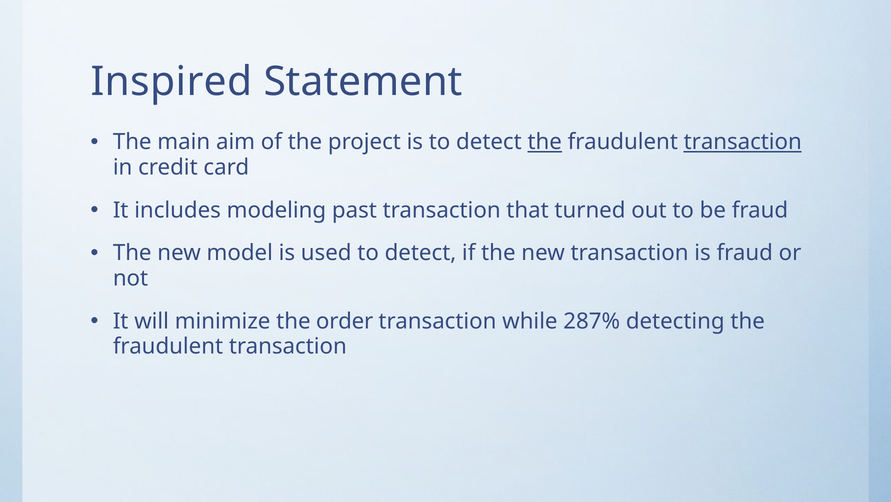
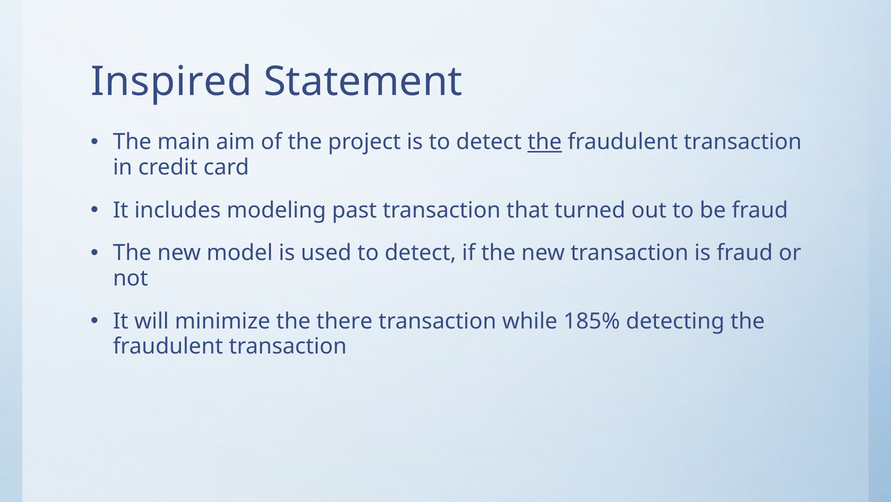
transaction at (743, 142) underline: present -> none
order: order -> there
287%: 287% -> 185%
